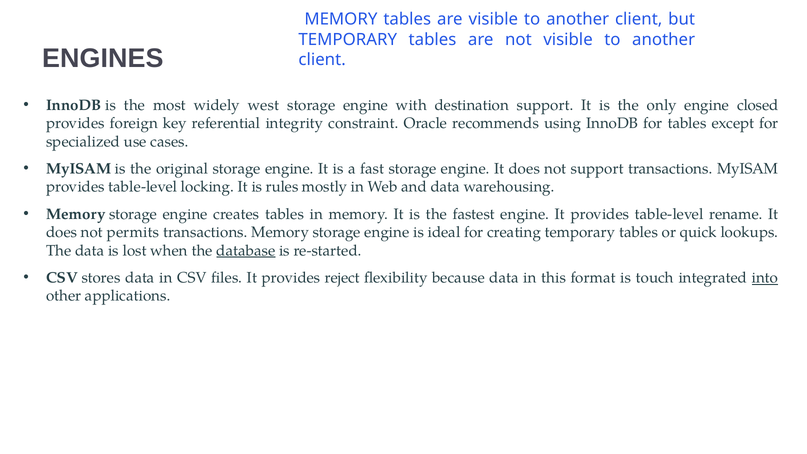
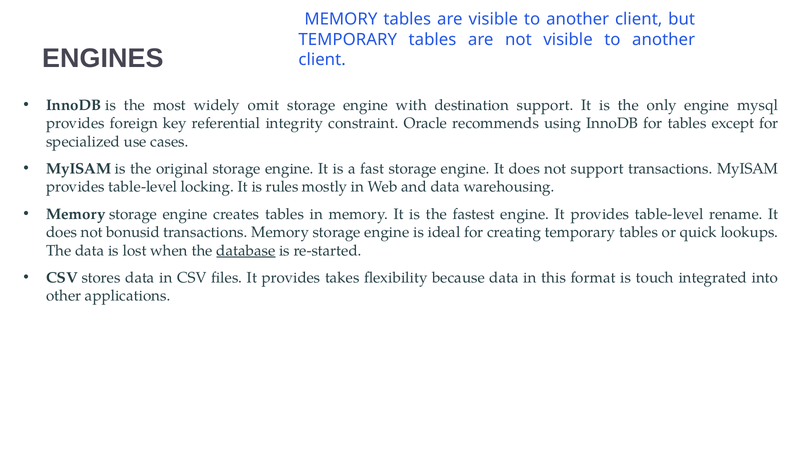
west: west -> omit
closed: closed -> mysql
permits: permits -> bonusid
reject: reject -> takes
into underline: present -> none
